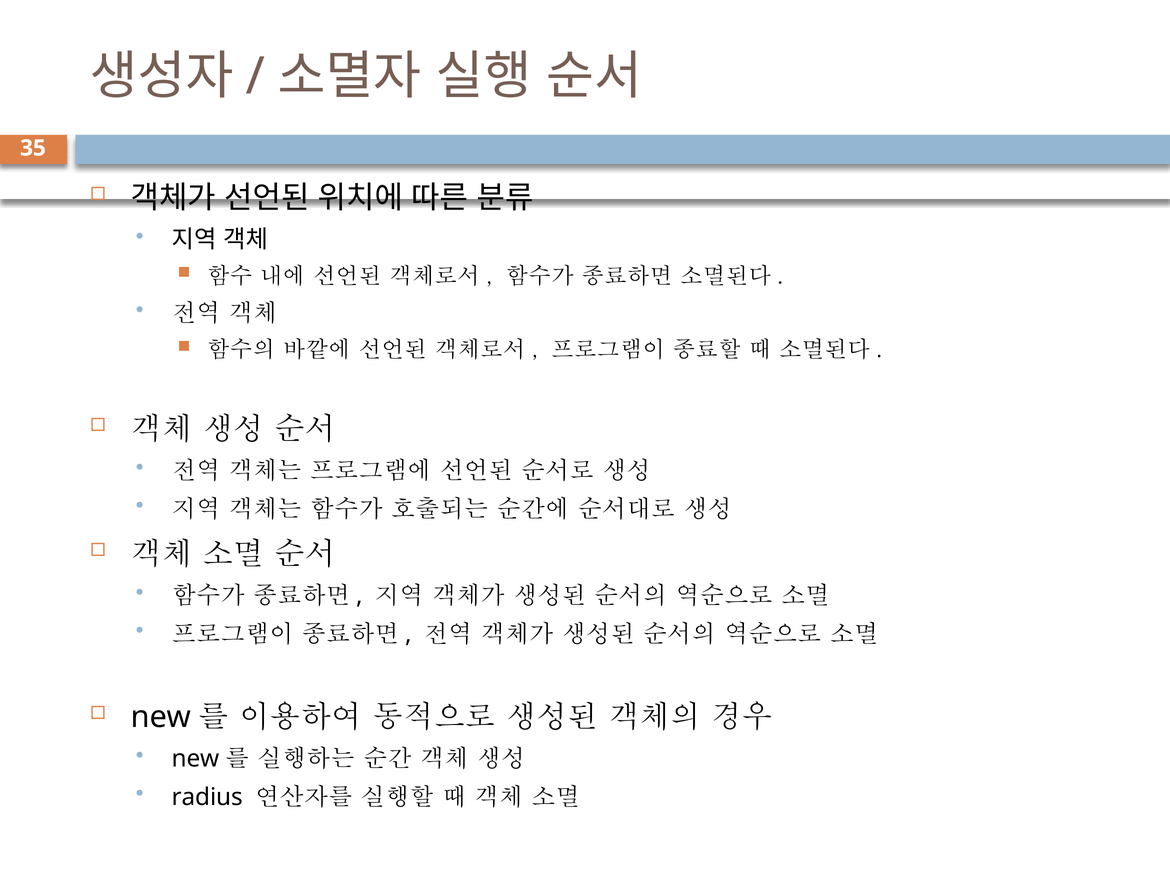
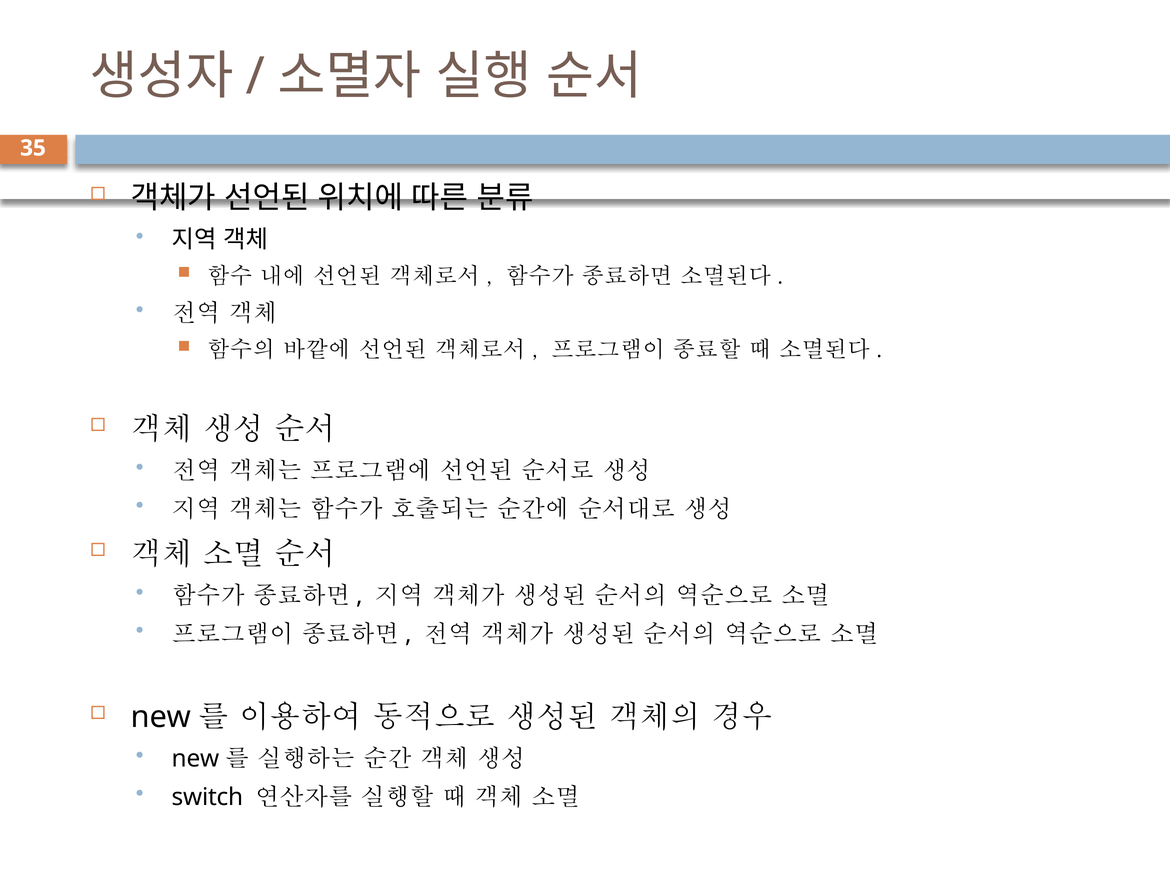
radius: radius -> switch
